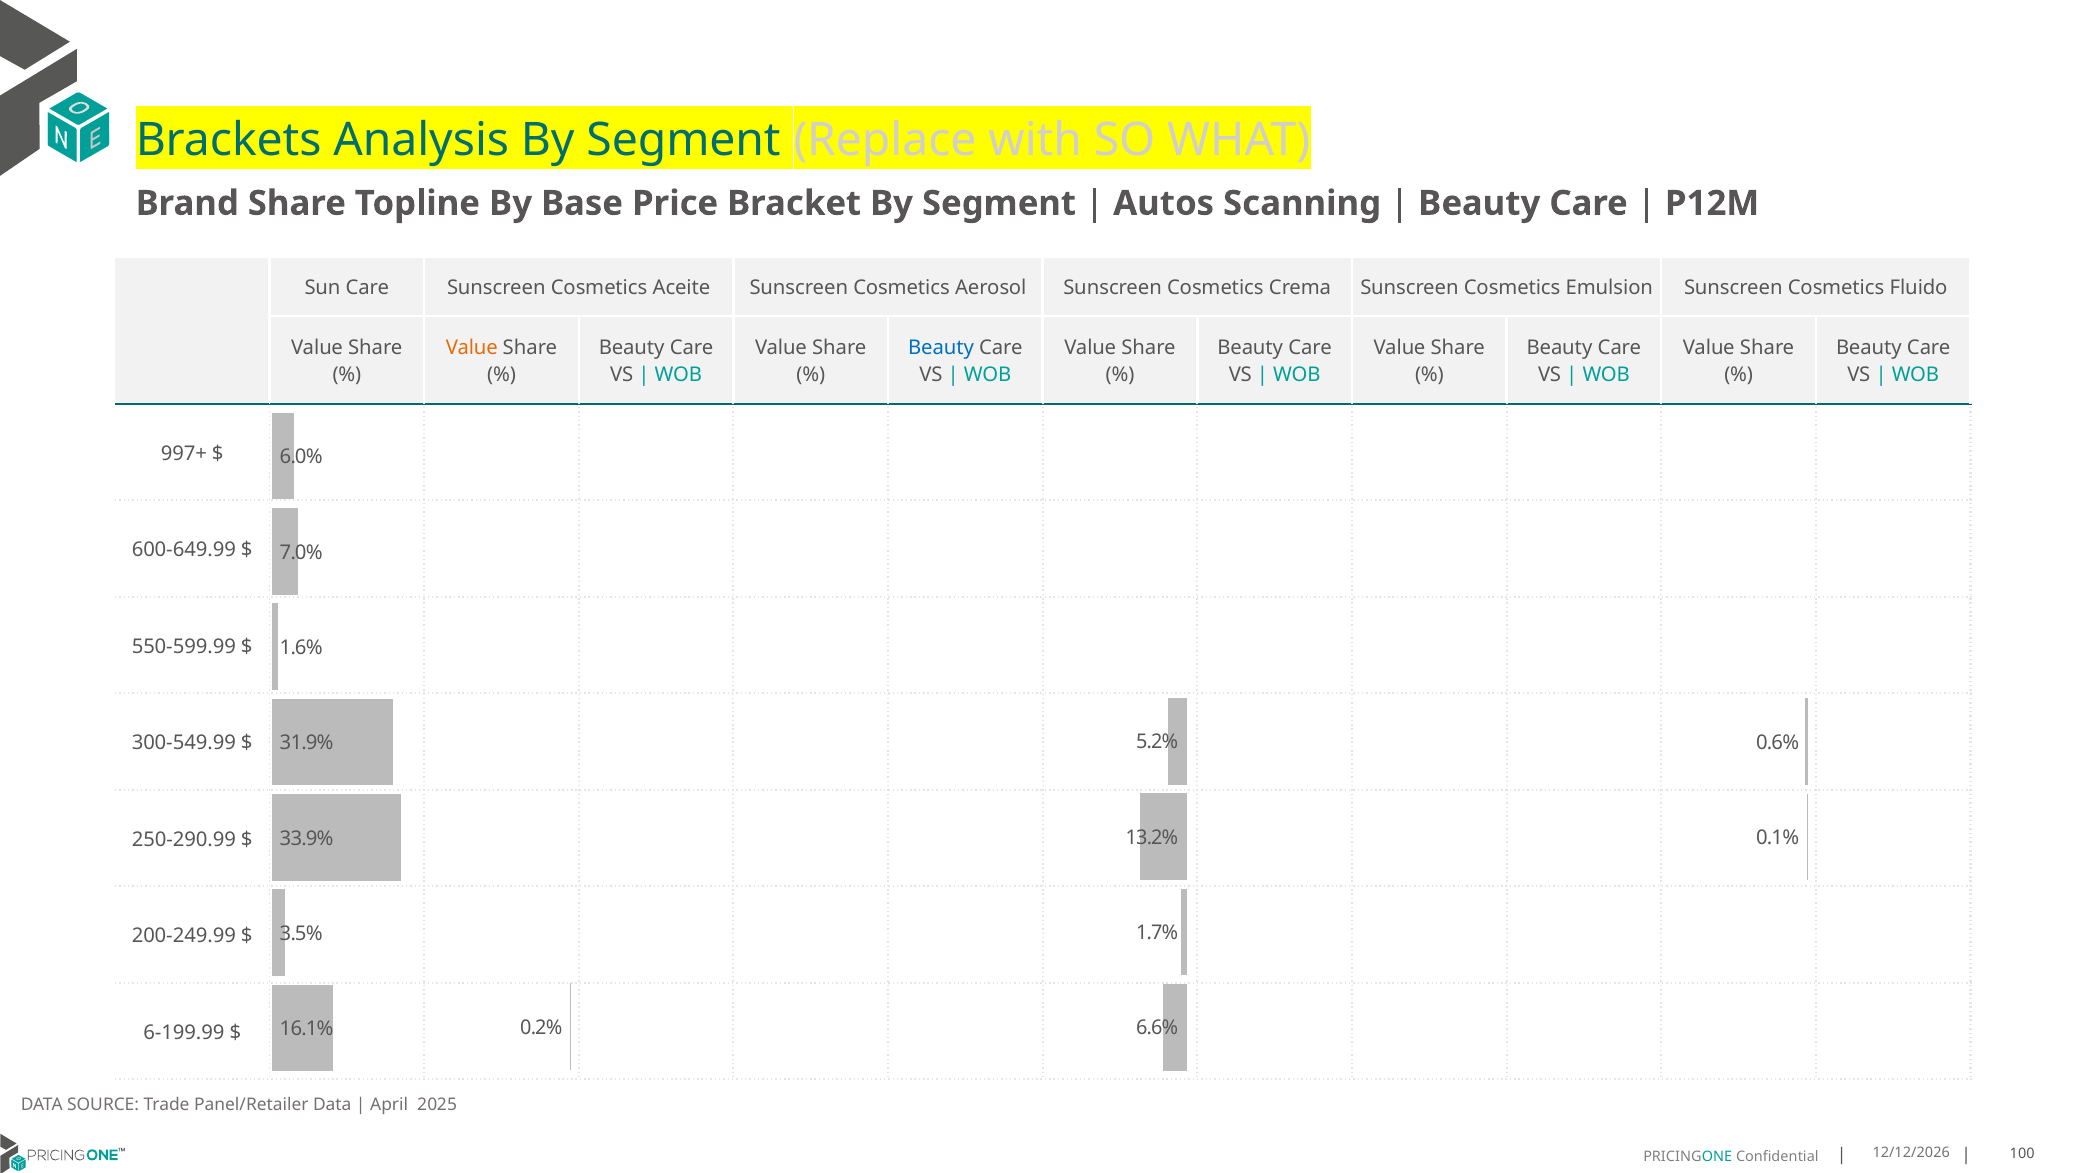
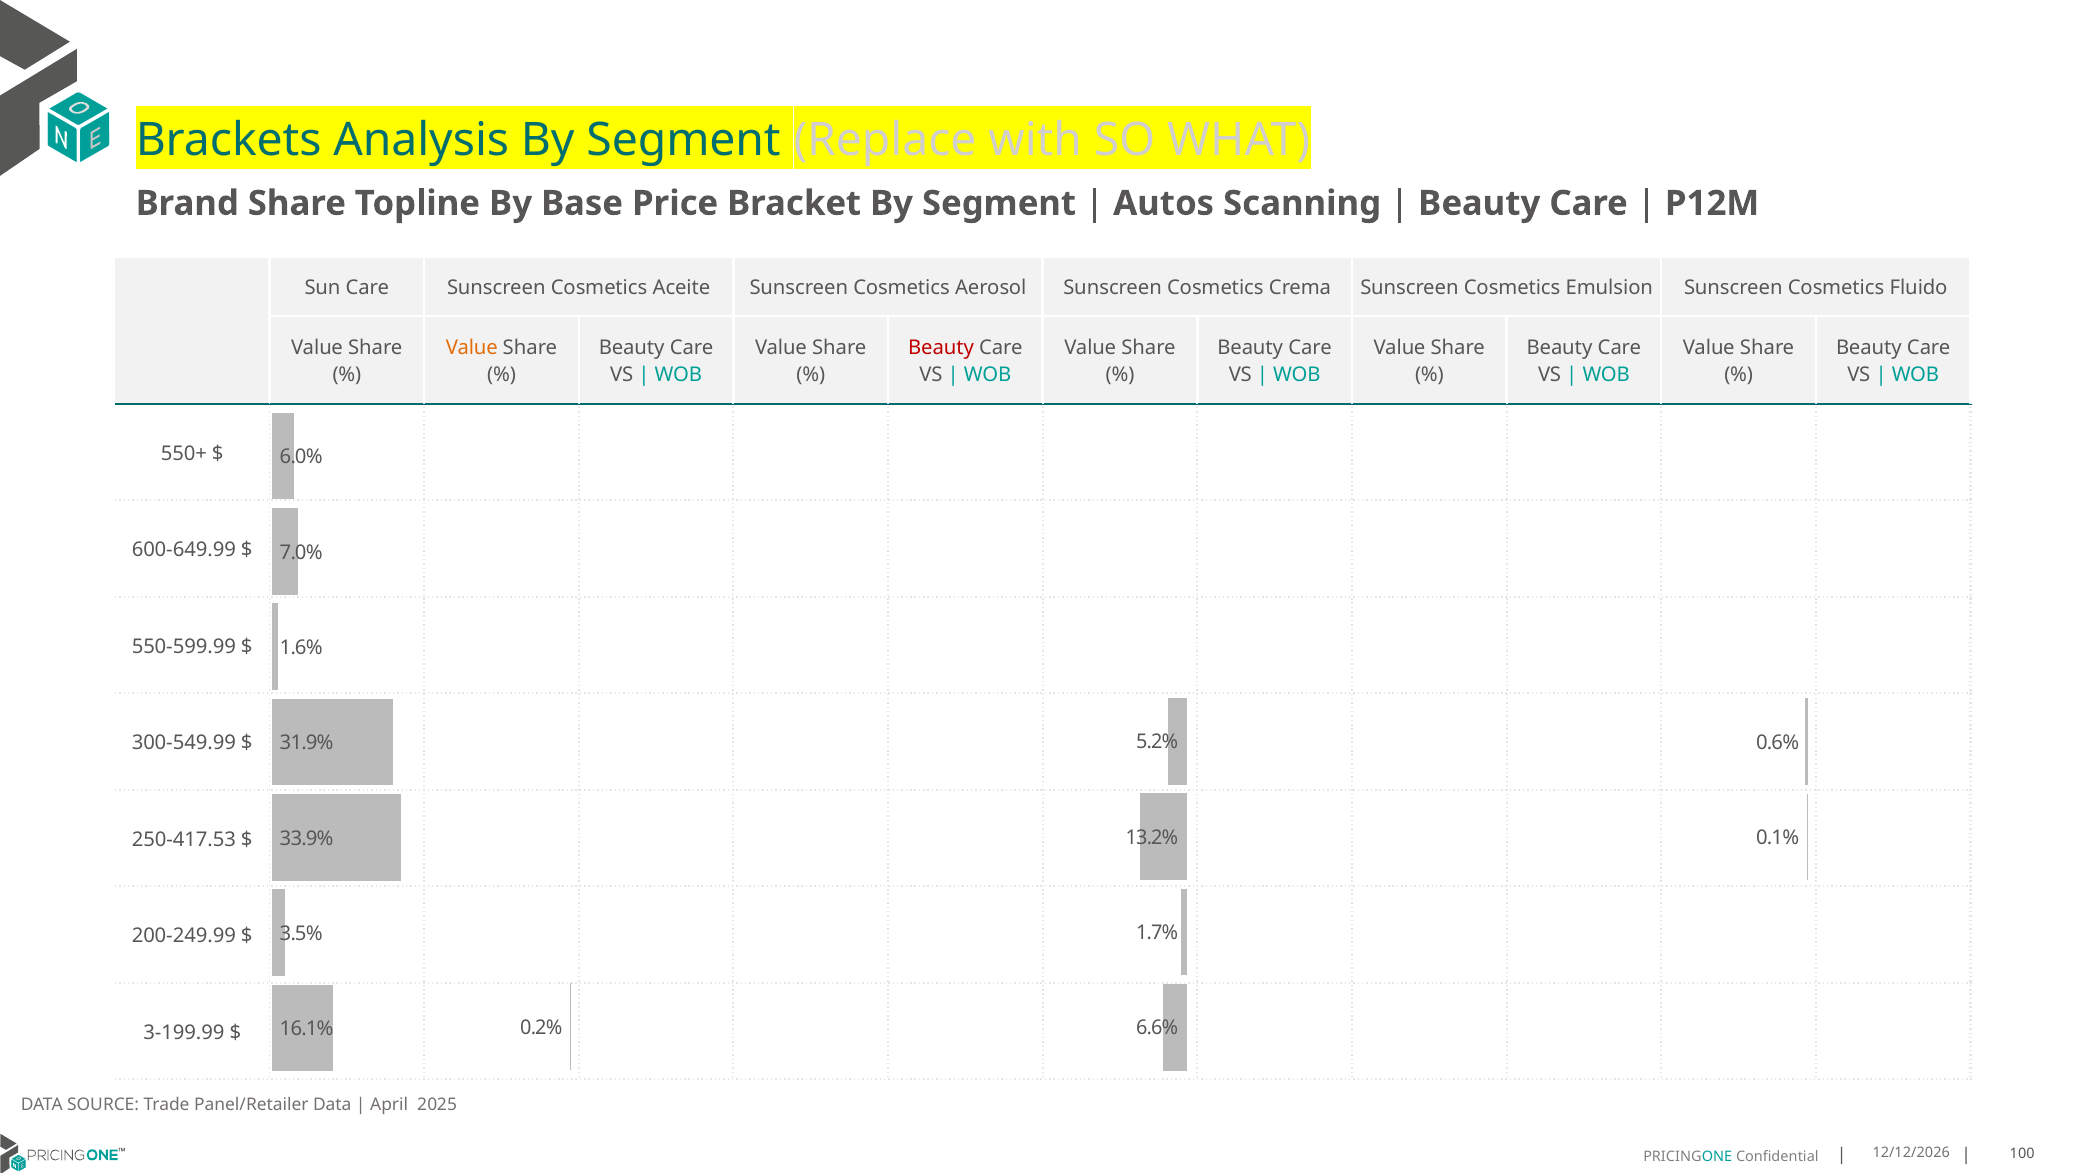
Beauty at (941, 348) colour: blue -> red
997+: 997+ -> 550+
250-290.99: 250-290.99 -> 250-417.53
6-199.99: 6-199.99 -> 3-199.99
